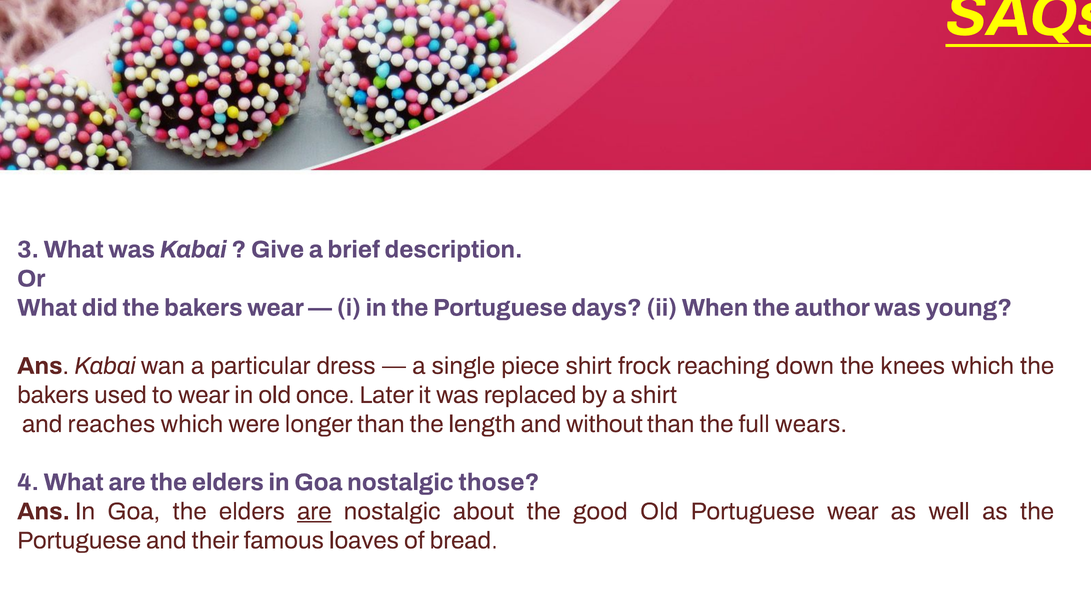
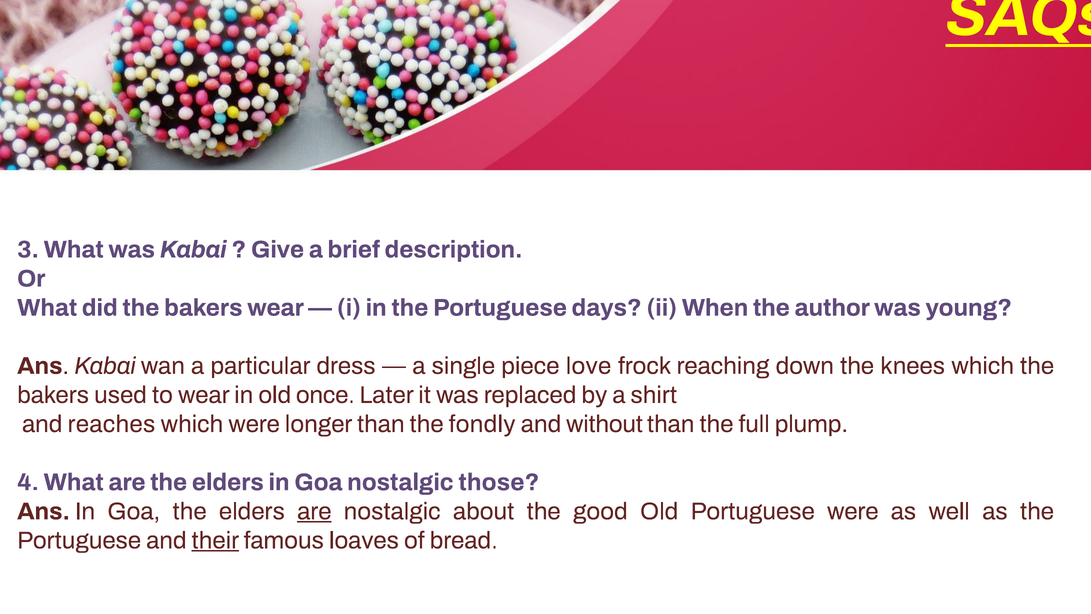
piece shirt: shirt -> love
length: length -> fondly
wears: wears -> plump
Portuguese wear: wear -> were
their underline: none -> present
